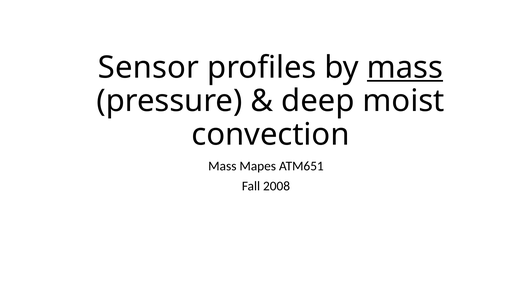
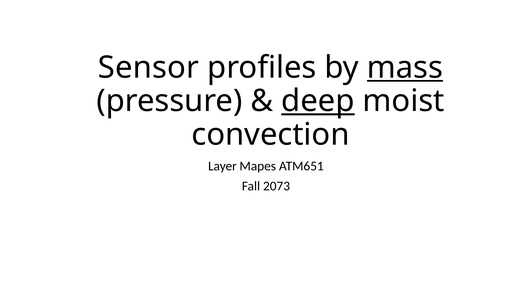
deep underline: none -> present
Mass at (222, 166): Mass -> Layer
2008: 2008 -> 2073
